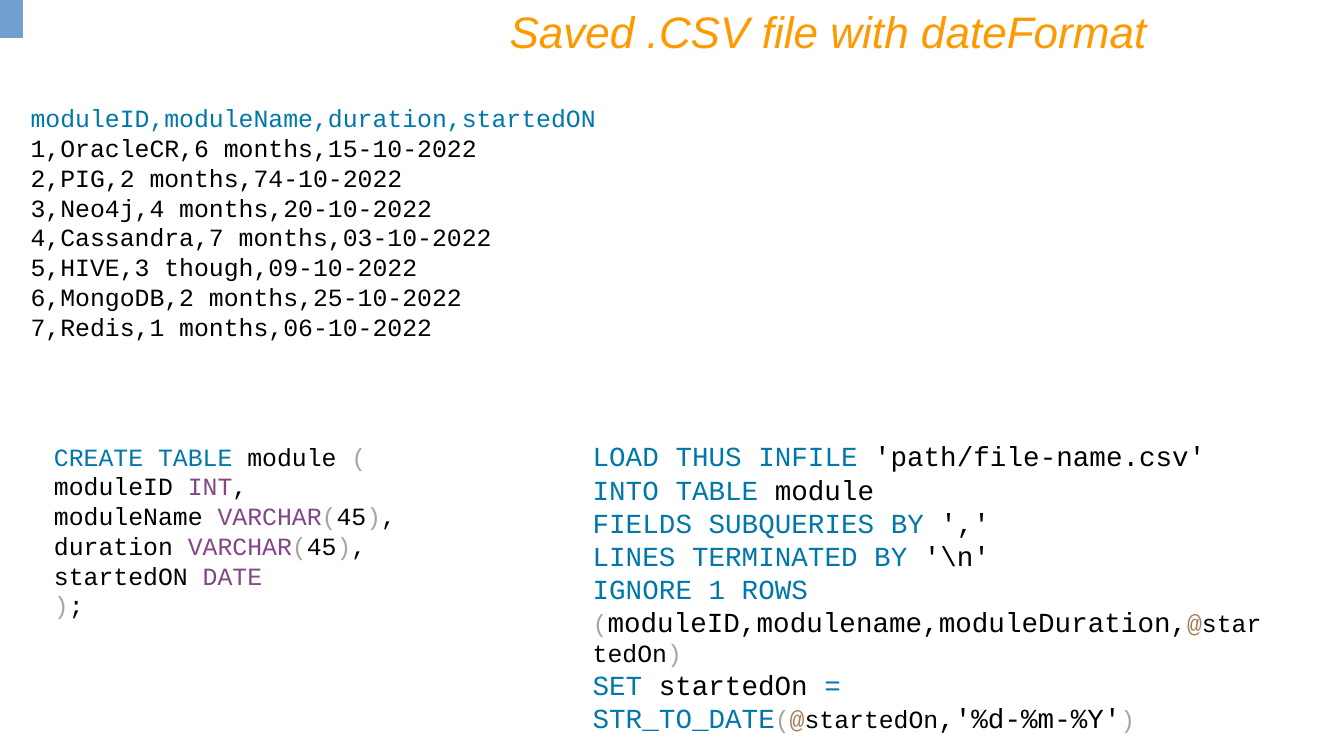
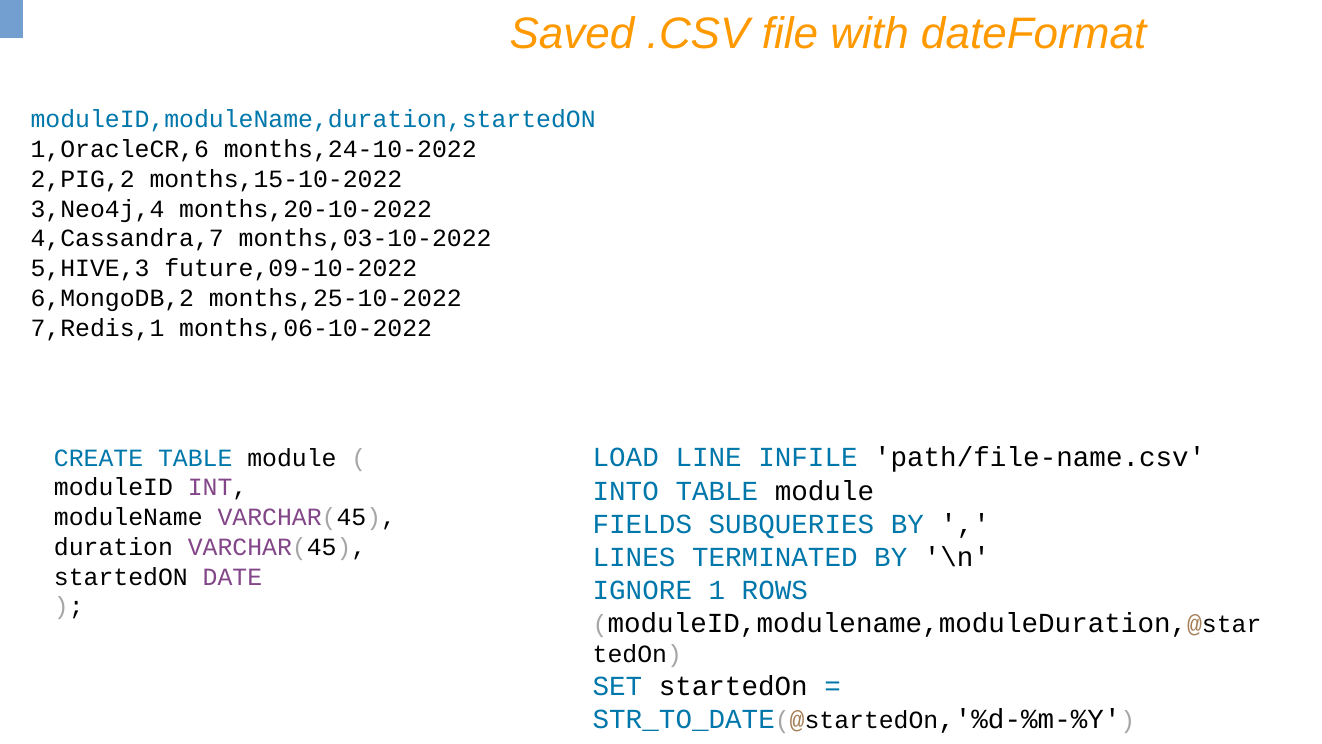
months,15-10-2022: months,15-10-2022 -> months,24-10-2022
months,74-10-2022: months,74-10-2022 -> months,15-10-2022
though,09-10-2022: though,09-10-2022 -> future,09-10-2022
THUS: THUS -> LINE
